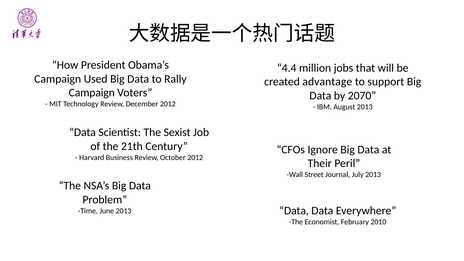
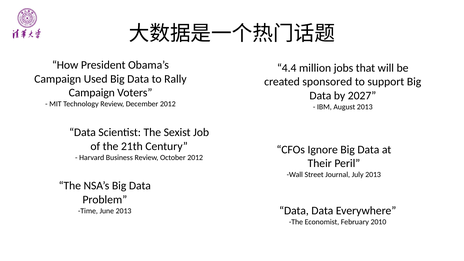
advantage: advantage -> sponsored
2070: 2070 -> 2027
